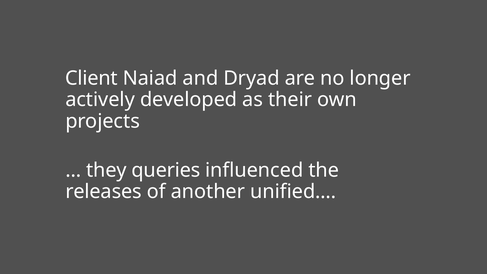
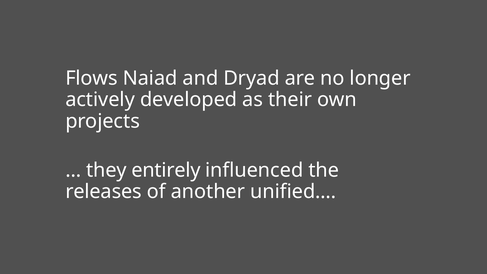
Client: Client -> Flows
queries: queries -> entirely
